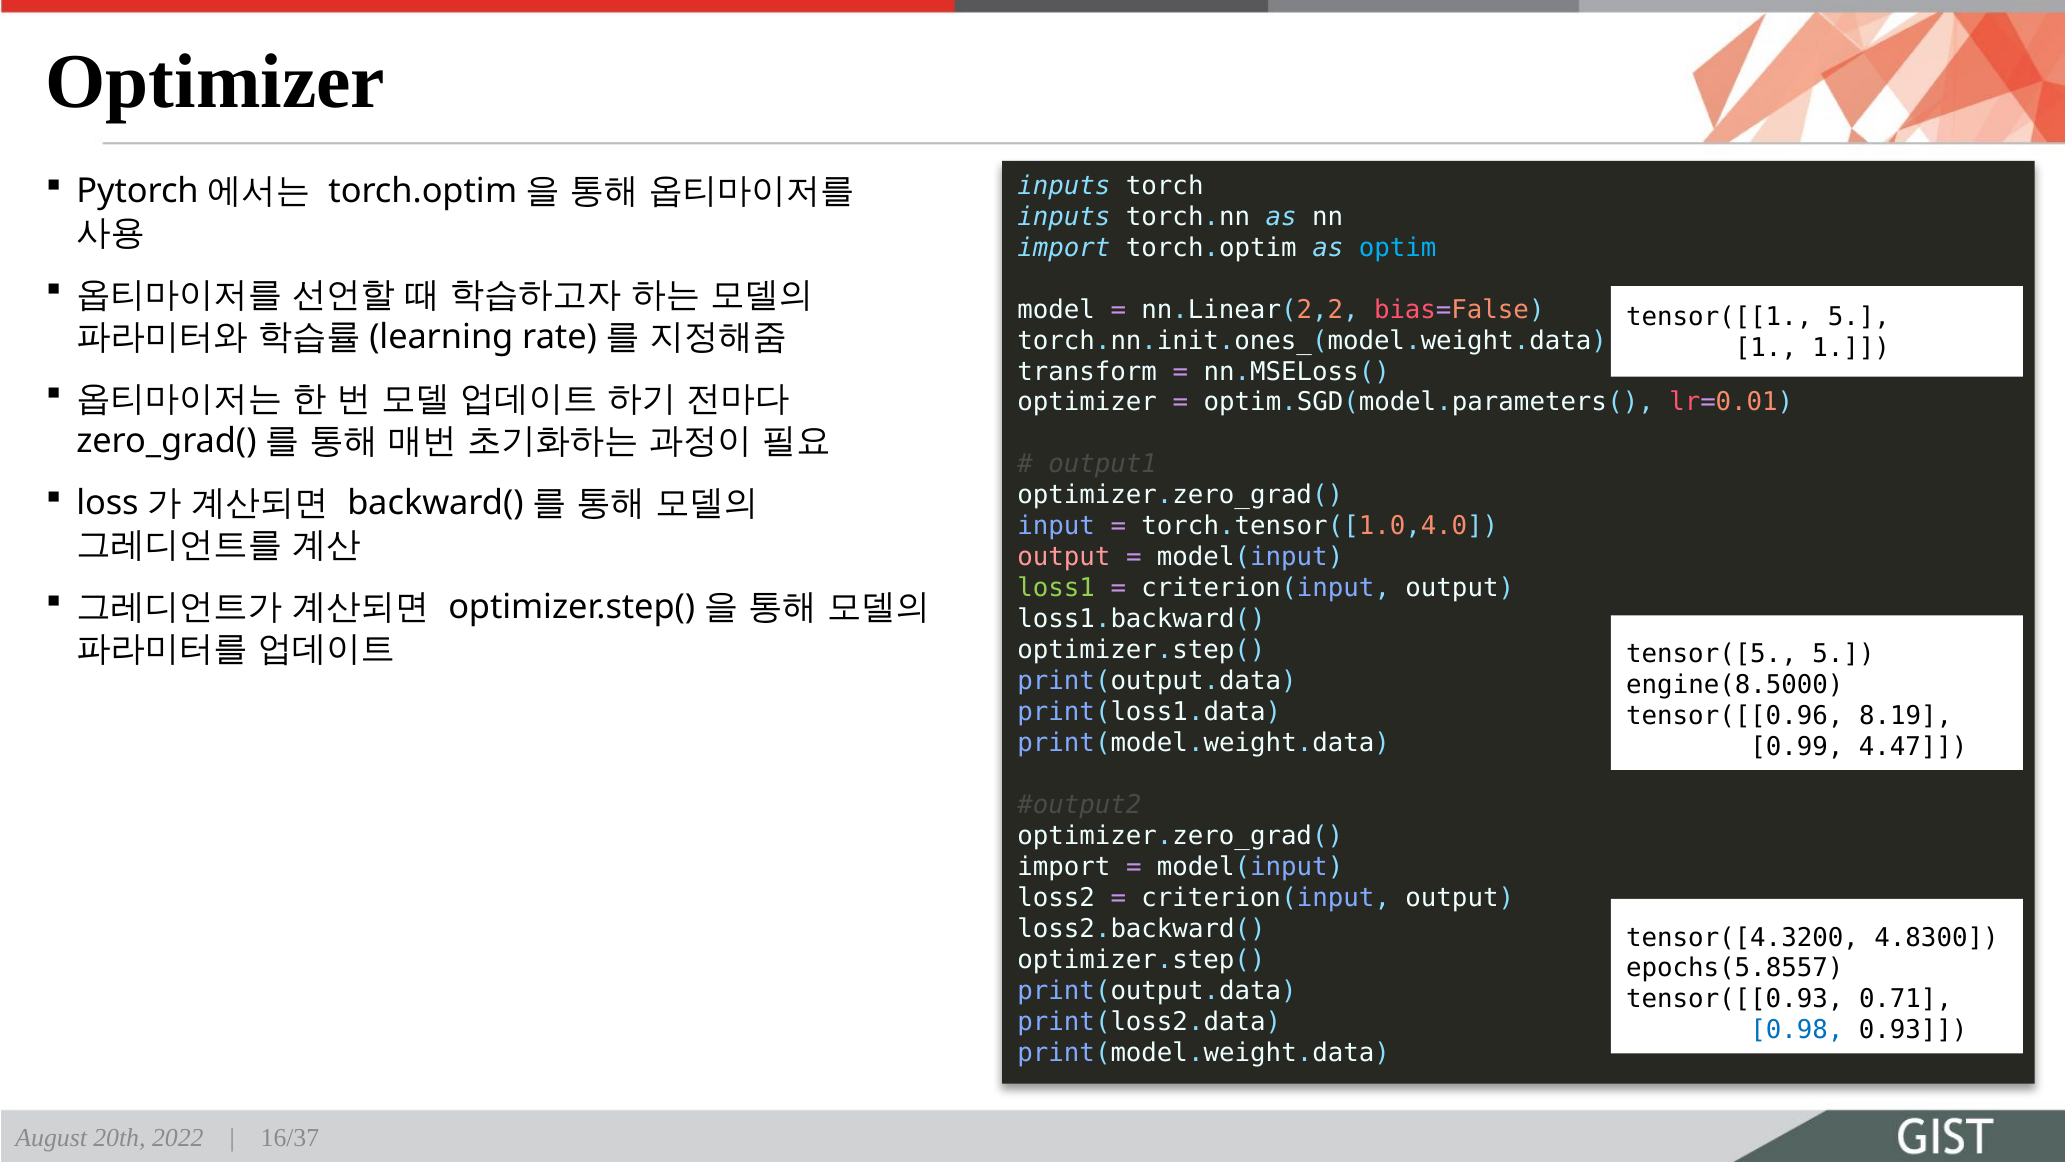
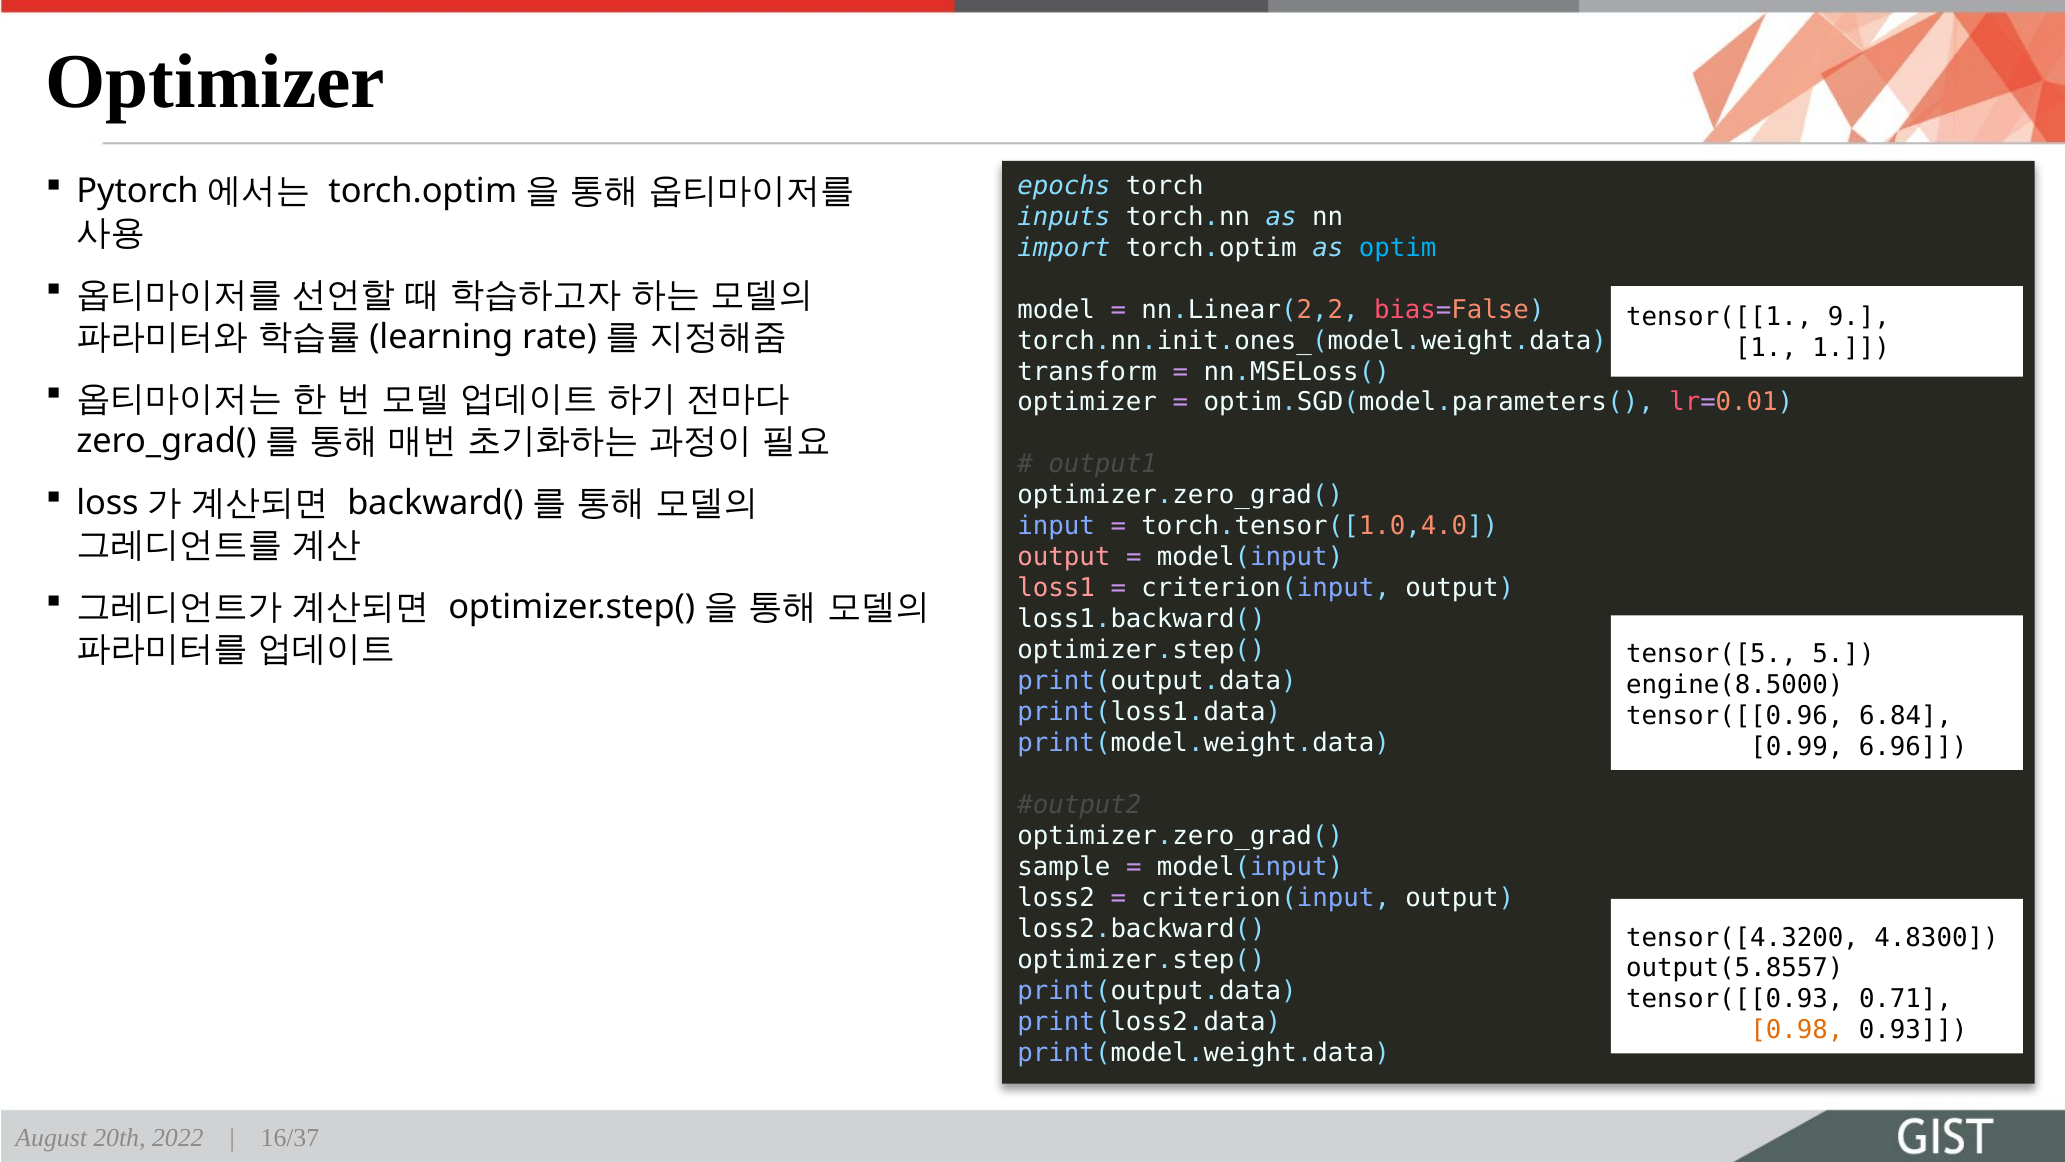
inputs at (1064, 186): inputs -> epochs
tensor([[1 5: 5 -> 9
loss1 colour: light green -> pink
8.19: 8.19 -> 6.84
4.47: 4.47 -> 6.96
import at (1064, 867): import -> sample
epochs(5.8557: epochs(5.8557 -> output(5.8557
0.98 colour: blue -> orange
